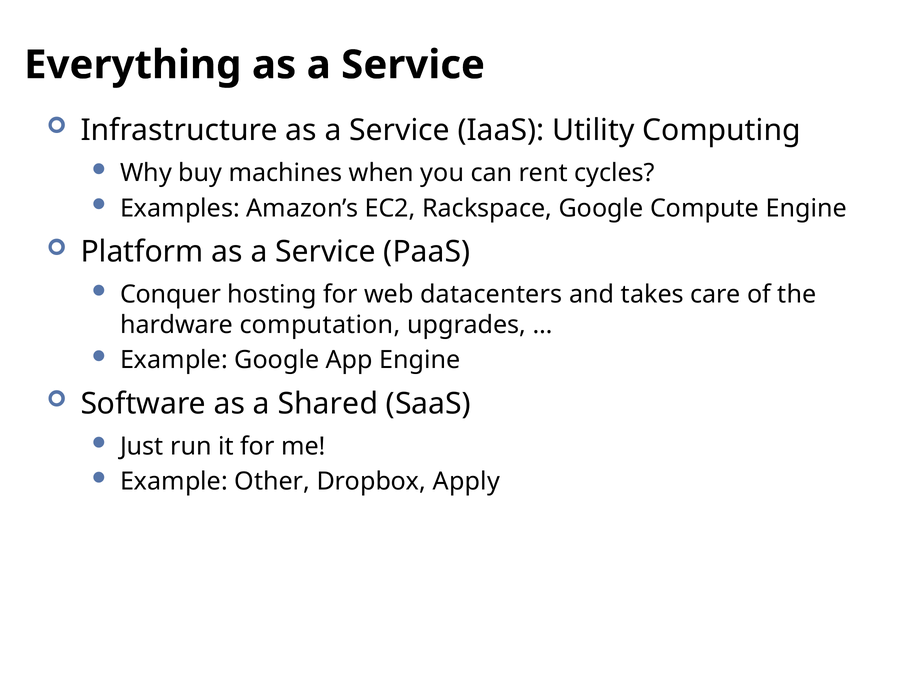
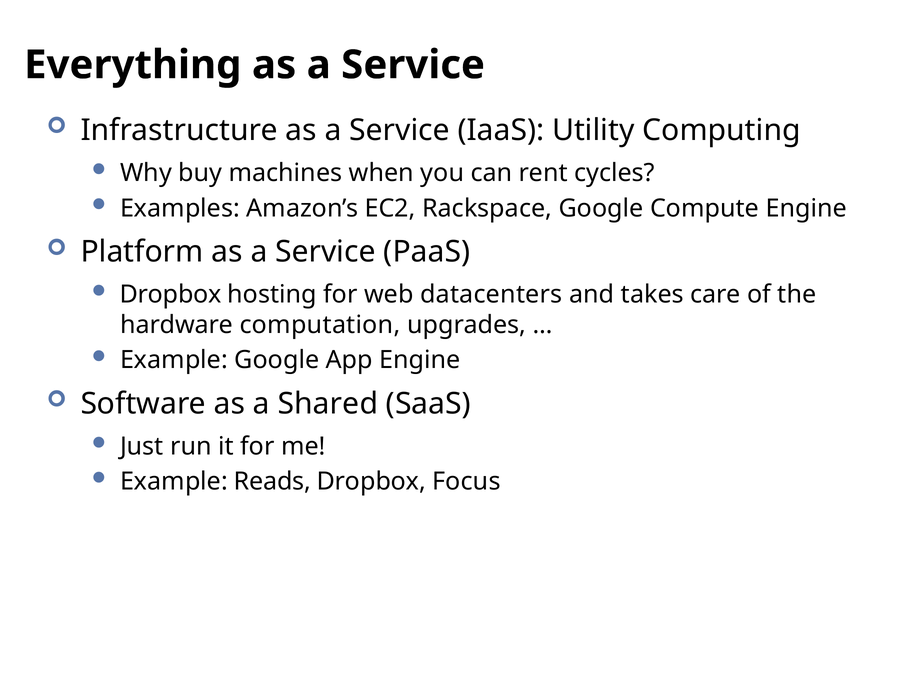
Conquer at (171, 295): Conquer -> Dropbox
Other: Other -> Reads
Apply: Apply -> Focus
